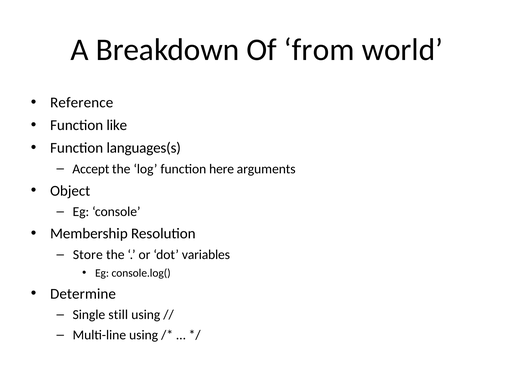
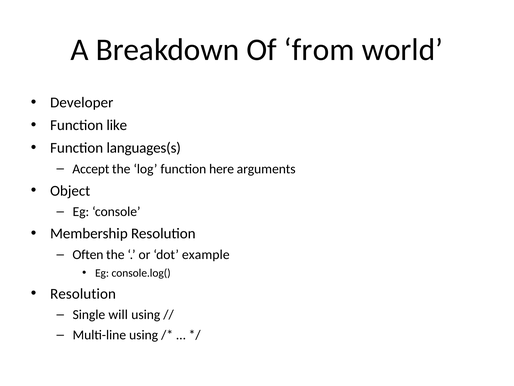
Reference: Reference -> Developer
Store: Store -> Often
variables: variables -> example
Determine at (83, 293): Determine -> Resolution
still: still -> will
